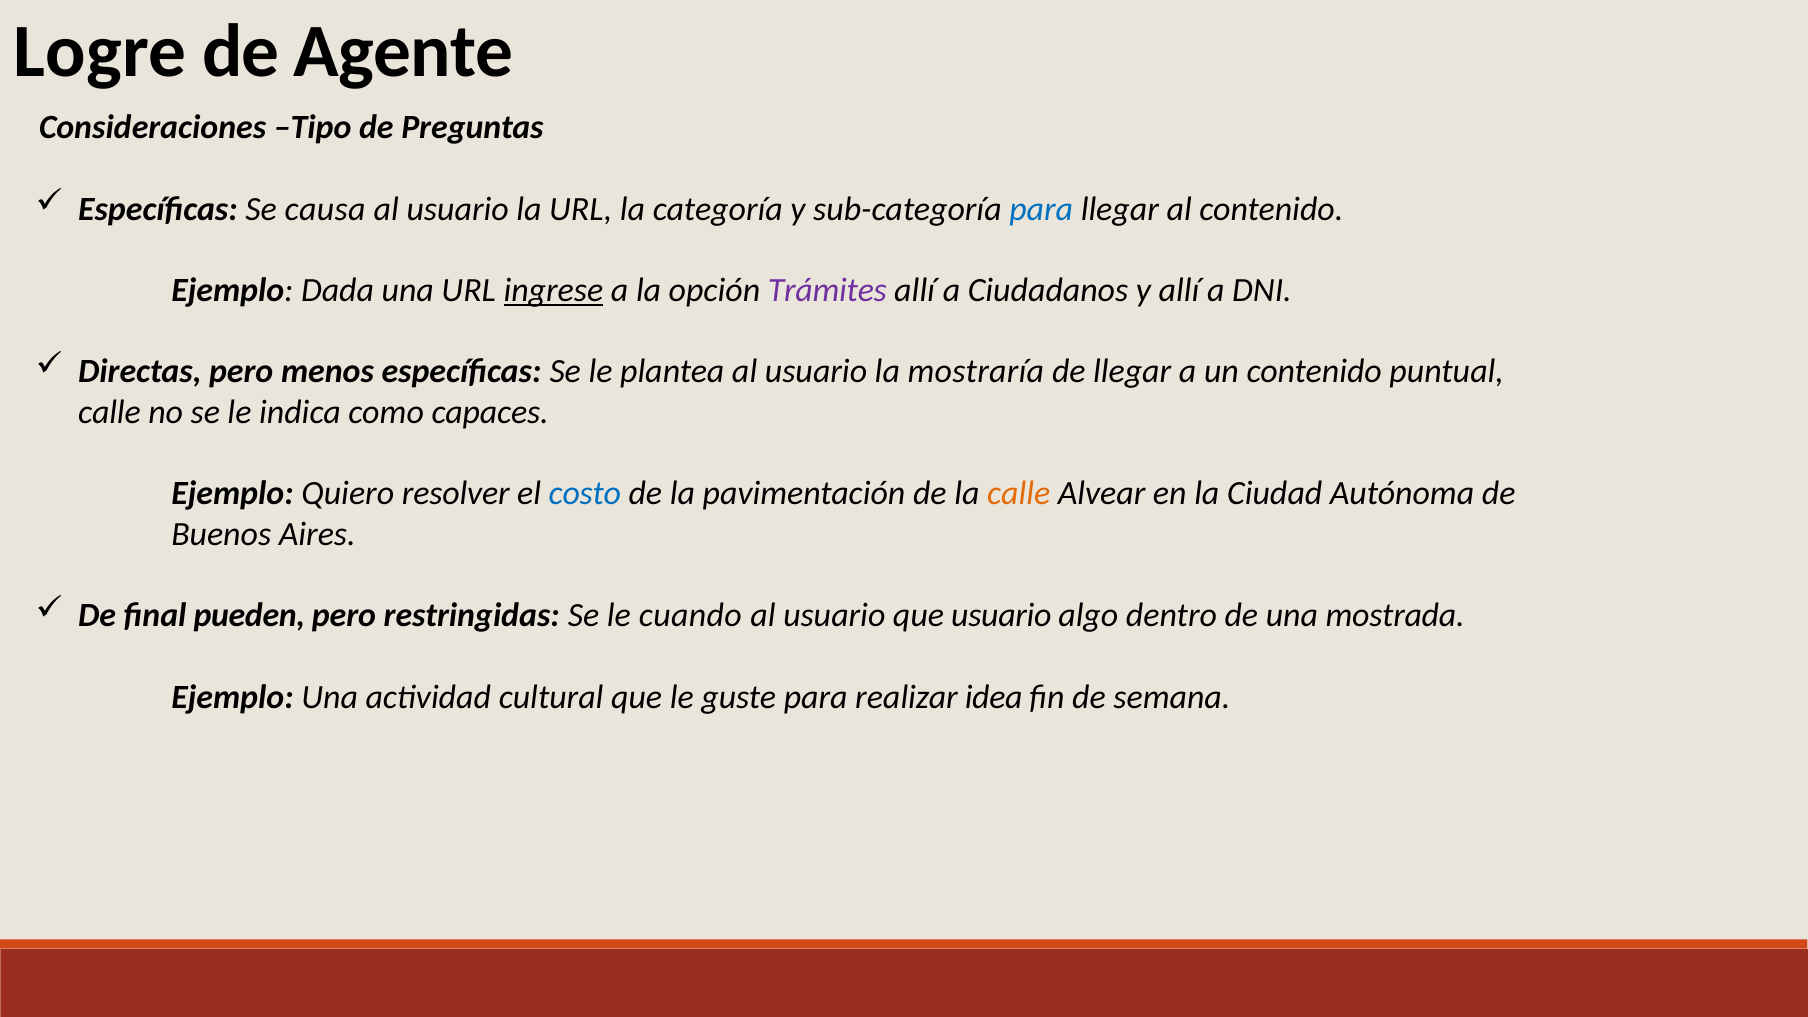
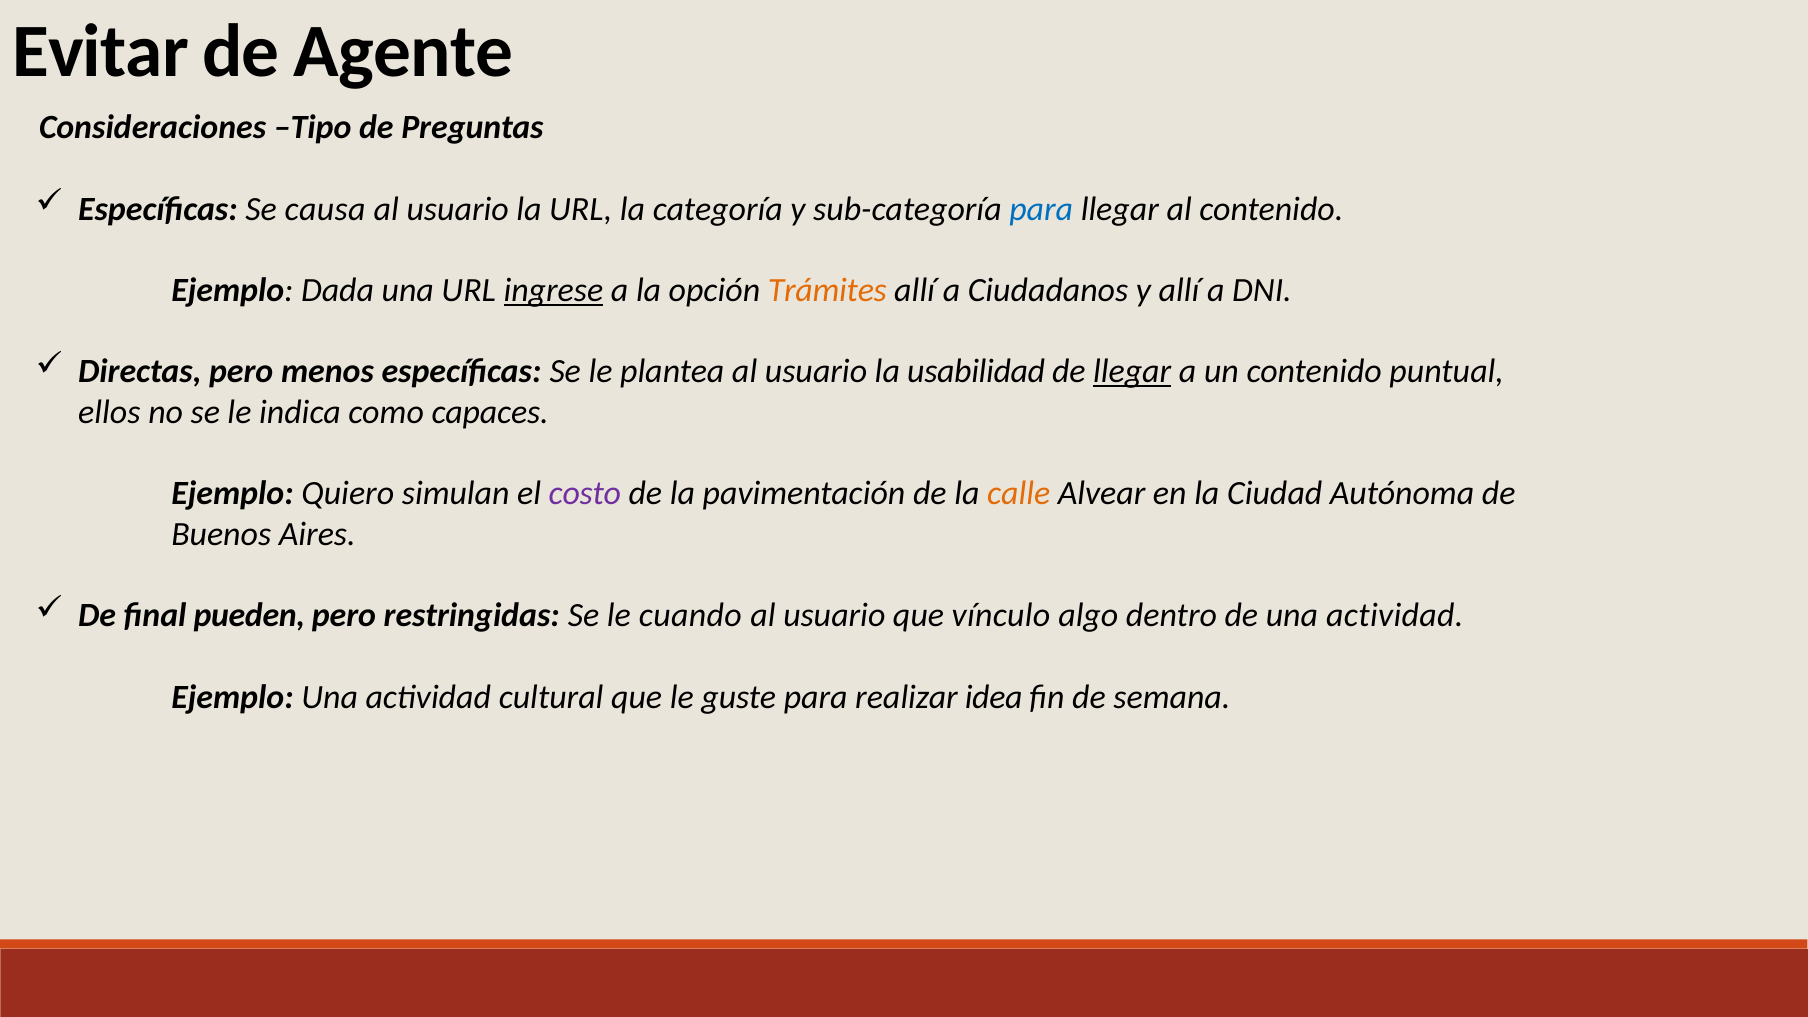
Logre: Logre -> Evitar
Trámites colour: purple -> orange
mostraría: mostraría -> usabilidad
llegar at (1132, 372) underline: none -> present
calle at (109, 412): calle -> ellos
resolver: resolver -> simulan
costo colour: blue -> purple
que usuario: usuario -> vínculo
de una mostrada: mostrada -> actividad
